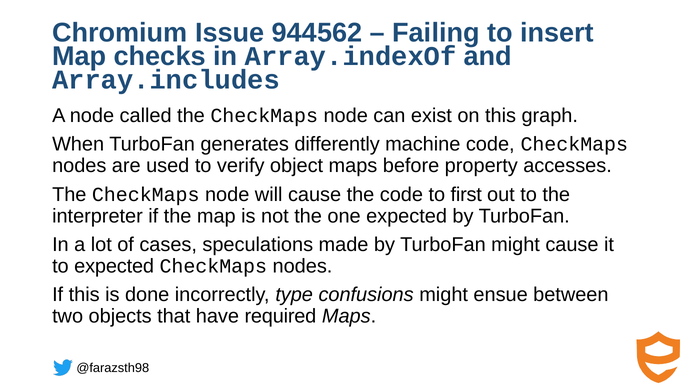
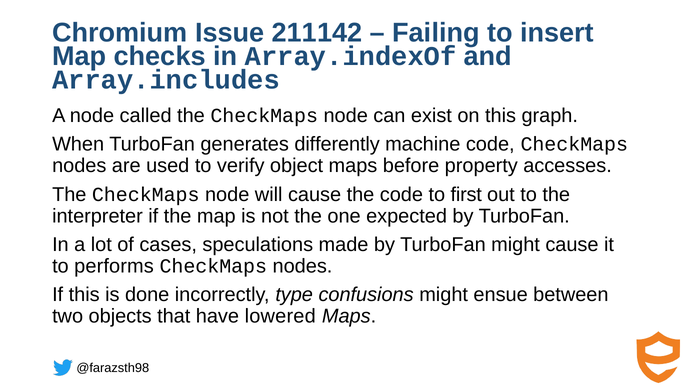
944562: 944562 -> 211142
to expected: expected -> performs
required: required -> lowered
